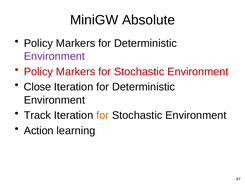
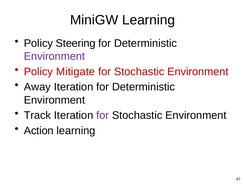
MiniGW Absolute: Absolute -> Learning
Markers at (76, 43): Markers -> Steering
Markers at (76, 72): Markers -> Mitigate
Close: Close -> Away
for at (103, 115) colour: orange -> purple
